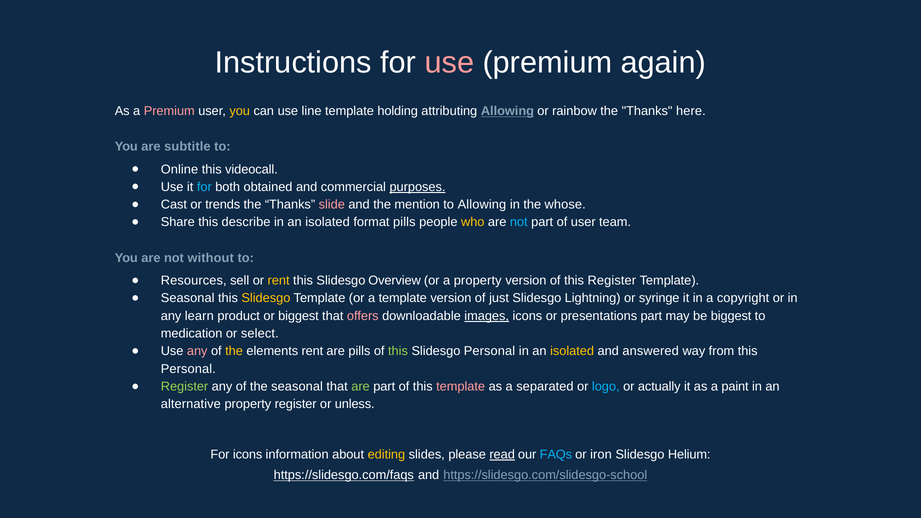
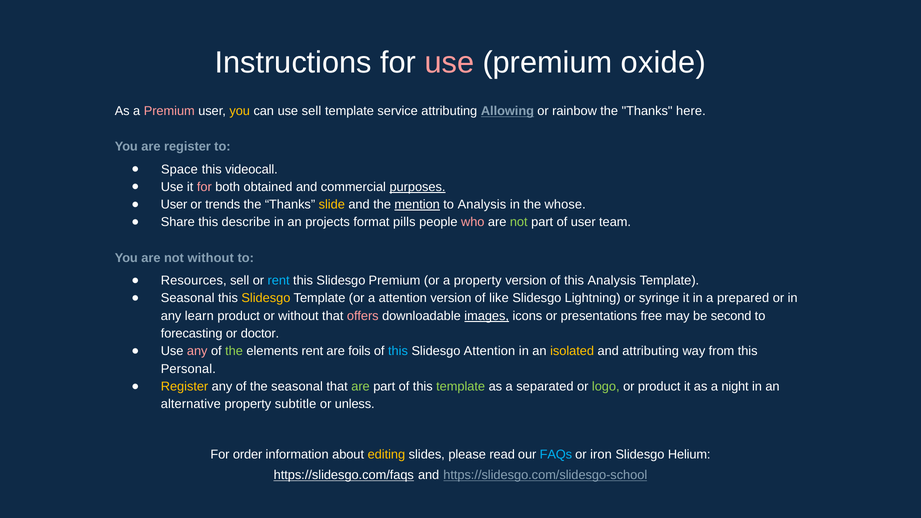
again: again -> oxide
use line: line -> sell
holding: holding -> service
are subtitle: subtitle -> register
Online: Online -> Space
for at (204, 187) colour: light blue -> pink
Cast at (174, 205): Cast -> User
slide colour: pink -> yellow
mention underline: none -> present
to Allowing: Allowing -> Analysis
isolated at (328, 222): isolated -> projects
who colour: yellow -> pink
not at (519, 222) colour: light blue -> light green
rent at (279, 281) colour: yellow -> light blue
Slidesgo Overview: Overview -> Premium
this Register: Register -> Analysis
a template: template -> attention
just: just -> like
copyright: copyright -> prepared
or biggest: biggest -> without
presentations part: part -> free
be biggest: biggest -> second
medication: medication -> forecasting
select: select -> doctor
the at (234, 351) colour: yellow -> light green
are pills: pills -> foils
this at (398, 351) colour: light green -> light blue
Slidesgo Personal: Personal -> Attention
and answered: answered -> attributing
Register at (185, 387) colour: light green -> yellow
template at (461, 387) colour: pink -> light green
logo colour: light blue -> light green
or actually: actually -> product
paint: paint -> night
property register: register -> subtitle
For icons: icons -> order
read underline: present -> none
